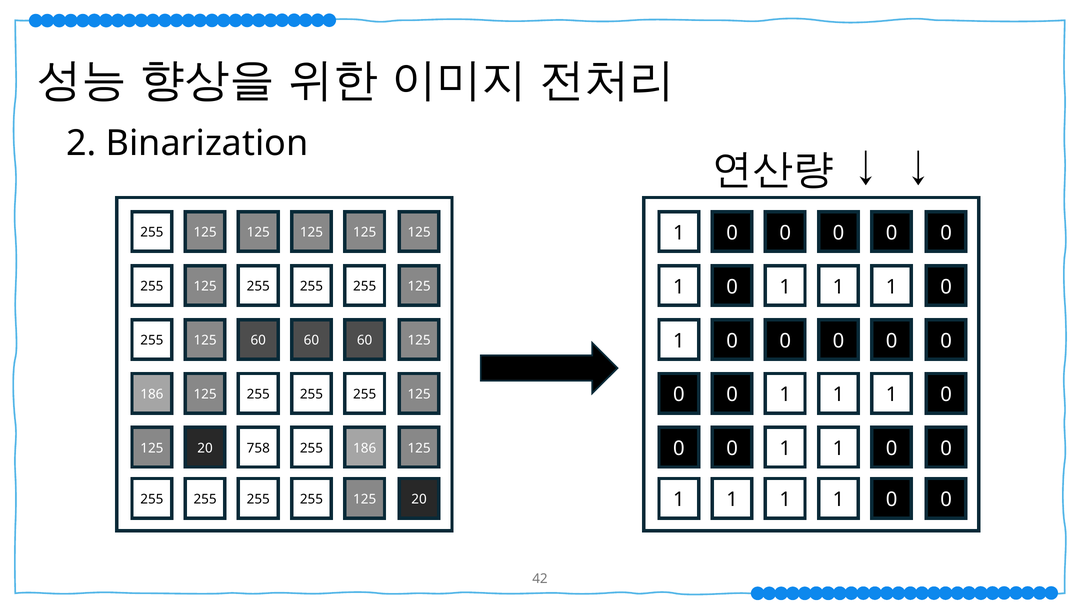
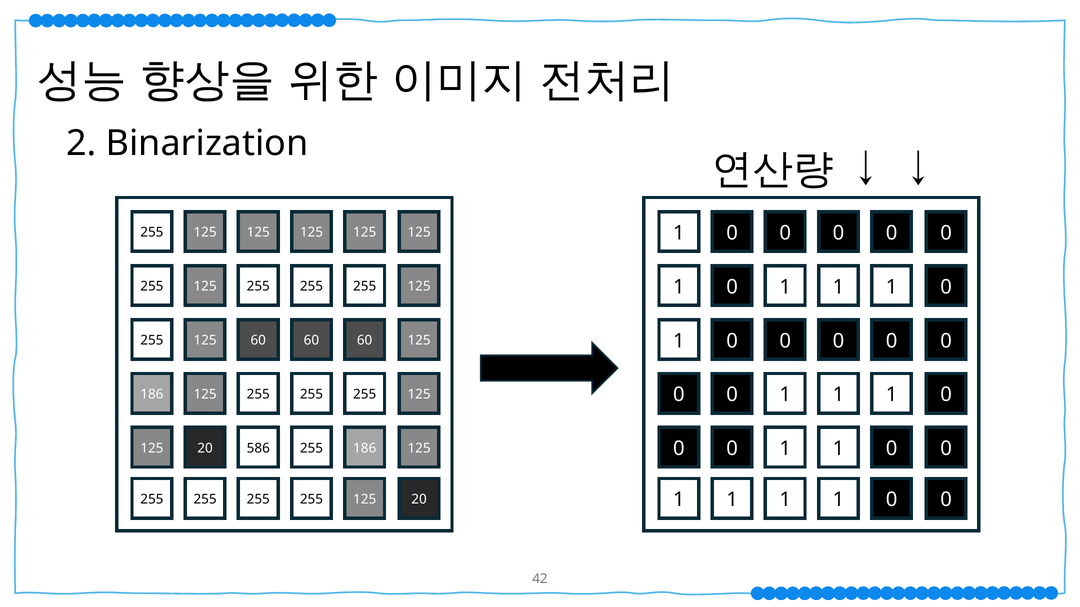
758: 758 -> 586
